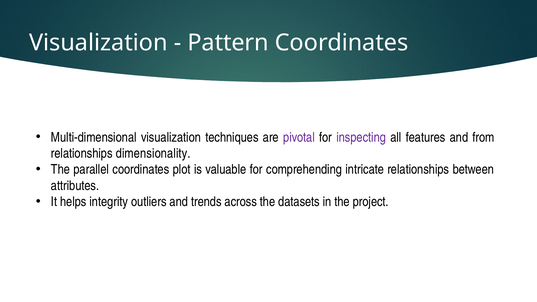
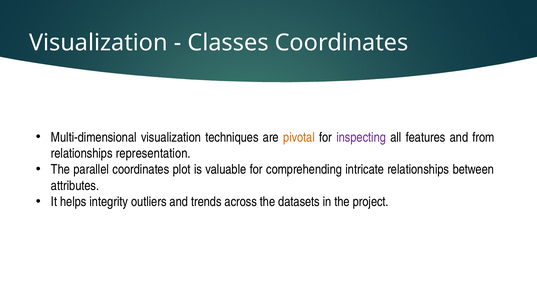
Pattern: Pattern -> Classes
pivotal colour: purple -> orange
dimensionality: dimensionality -> representation
